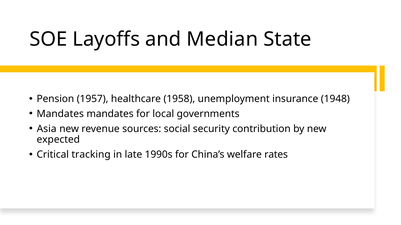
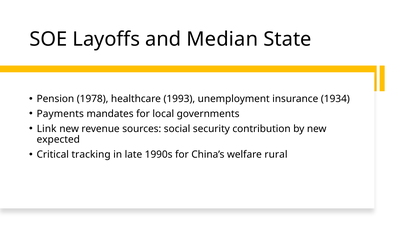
1957: 1957 -> 1978
1958: 1958 -> 1993
1948: 1948 -> 1934
Mandates at (60, 114): Mandates -> Payments
Asia: Asia -> Link
rates: rates -> rural
